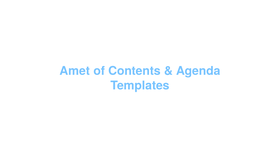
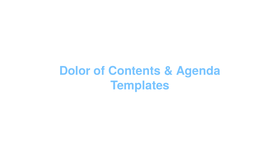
Amet: Amet -> Dolor
